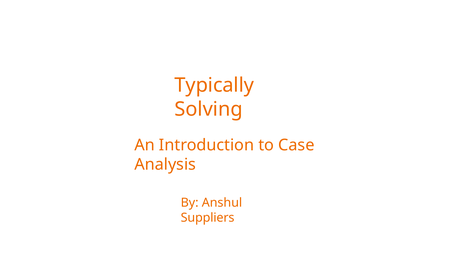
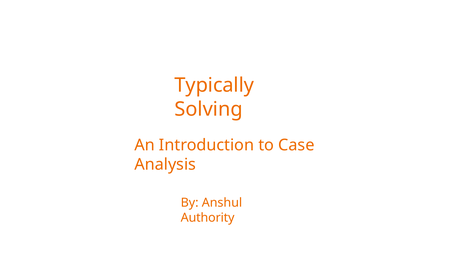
Suppliers: Suppliers -> Authority
